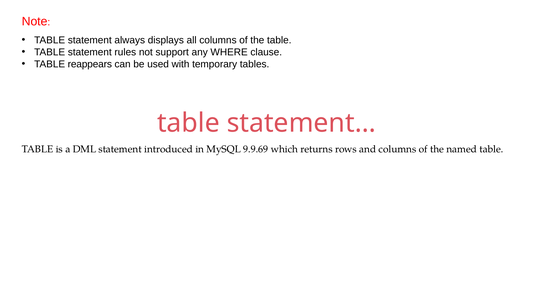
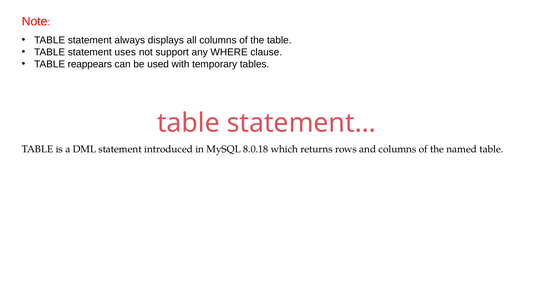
rules: rules -> uses
9.9.69: 9.9.69 -> 8.0.18
